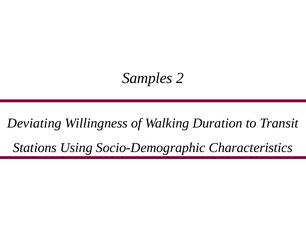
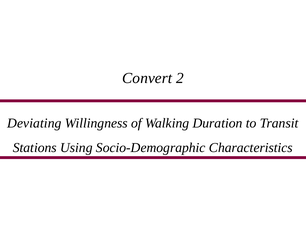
Samples: Samples -> Convert
